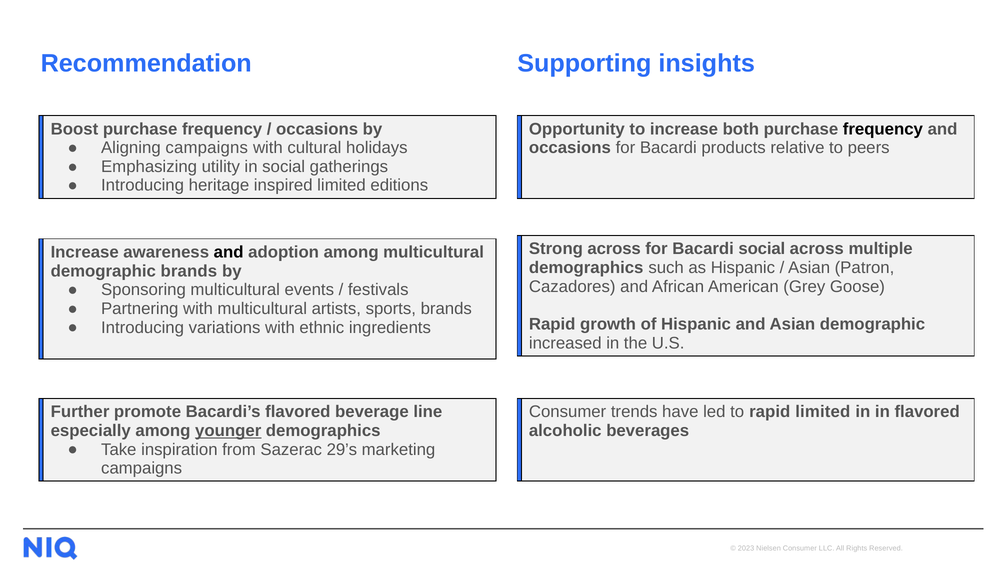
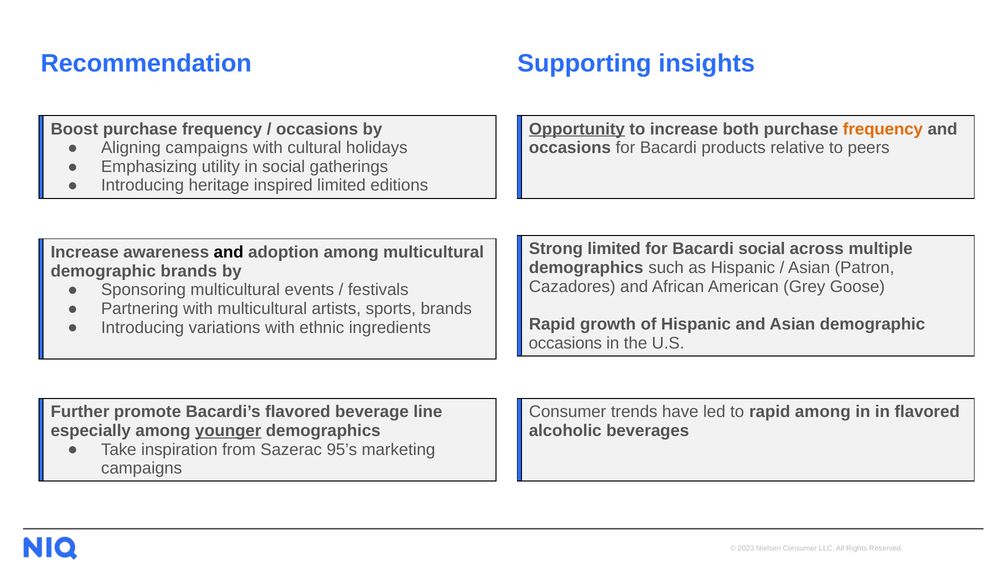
Opportunity underline: none -> present
frequency at (883, 129) colour: black -> orange
Strong across: across -> limited
increased at (565, 343): increased -> occasions
rapid limited: limited -> among
29’s: 29’s -> 95’s
